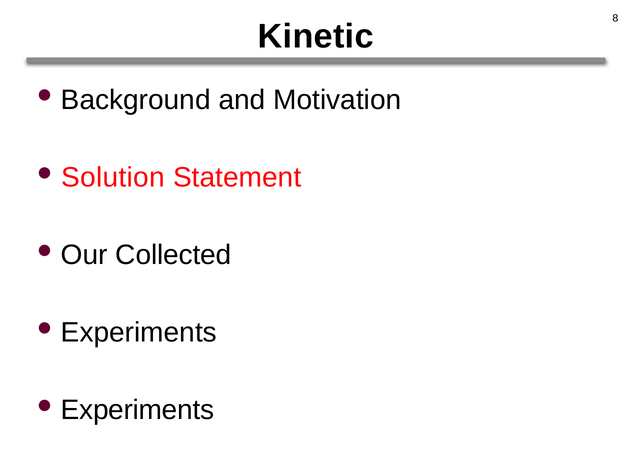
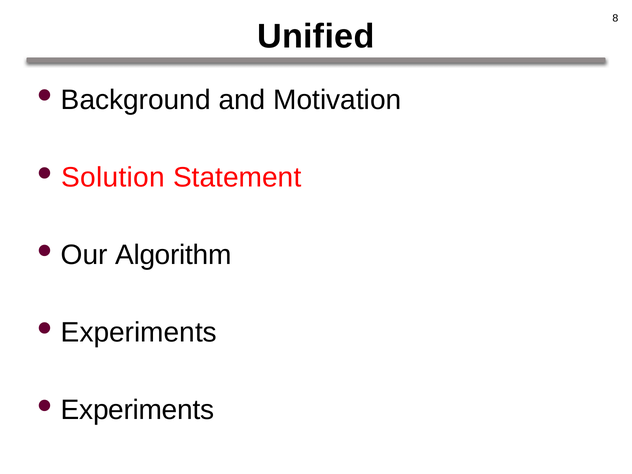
Kinetic: Kinetic -> Unified
Collected: Collected -> Algorithm
